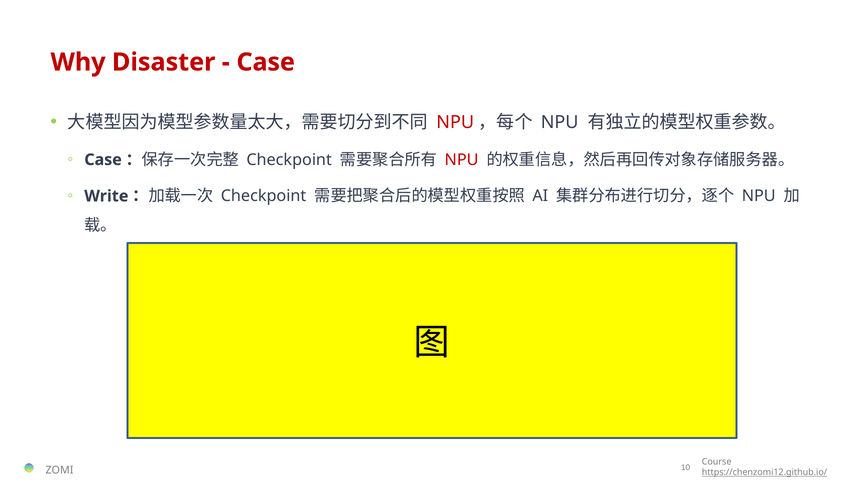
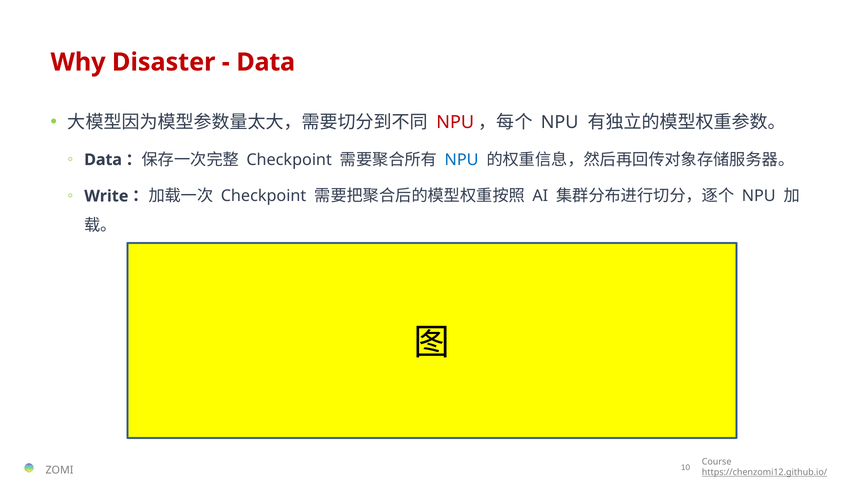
Case at (266, 62): Case -> Data
Case at (103, 160): Case -> Data
NPU at (462, 160) colour: red -> blue
